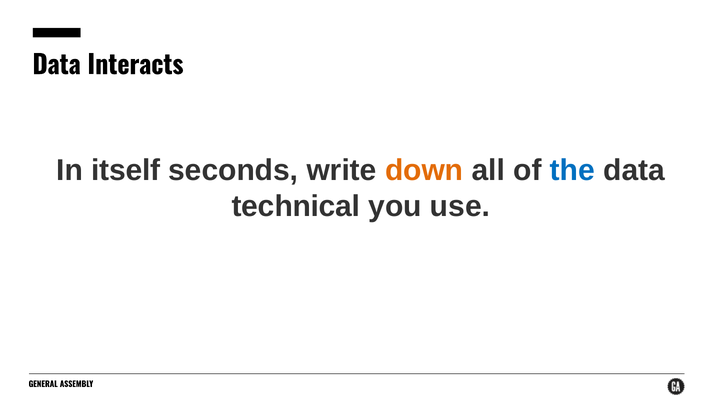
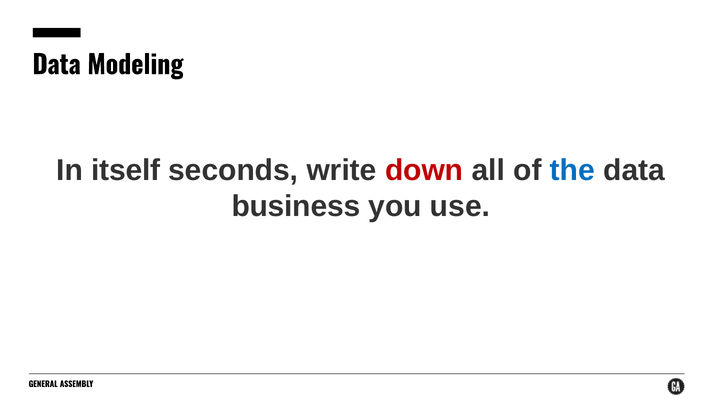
Interacts: Interacts -> Modeling
down colour: orange -> red
technical: technical -> business
